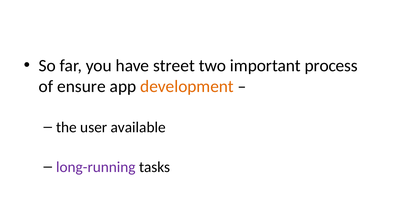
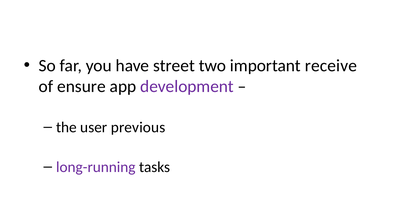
process: process -> receive
development colour: orange -> purple
available: available -> previous
